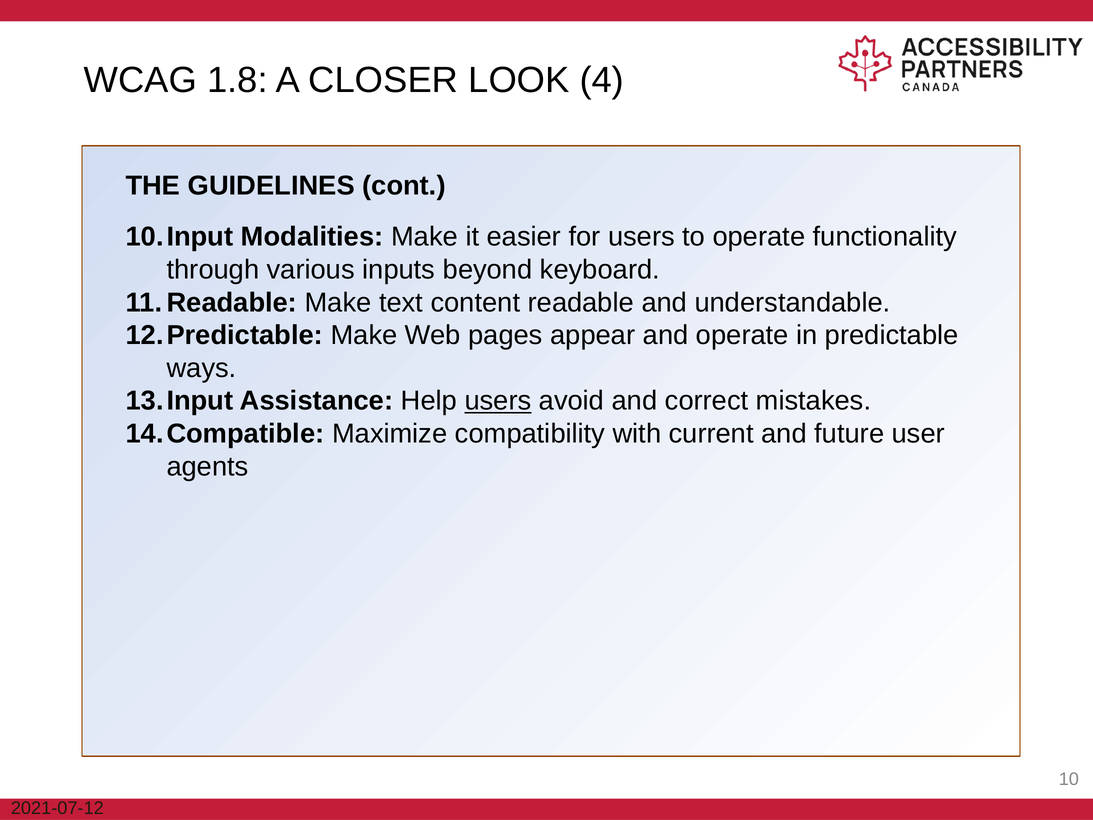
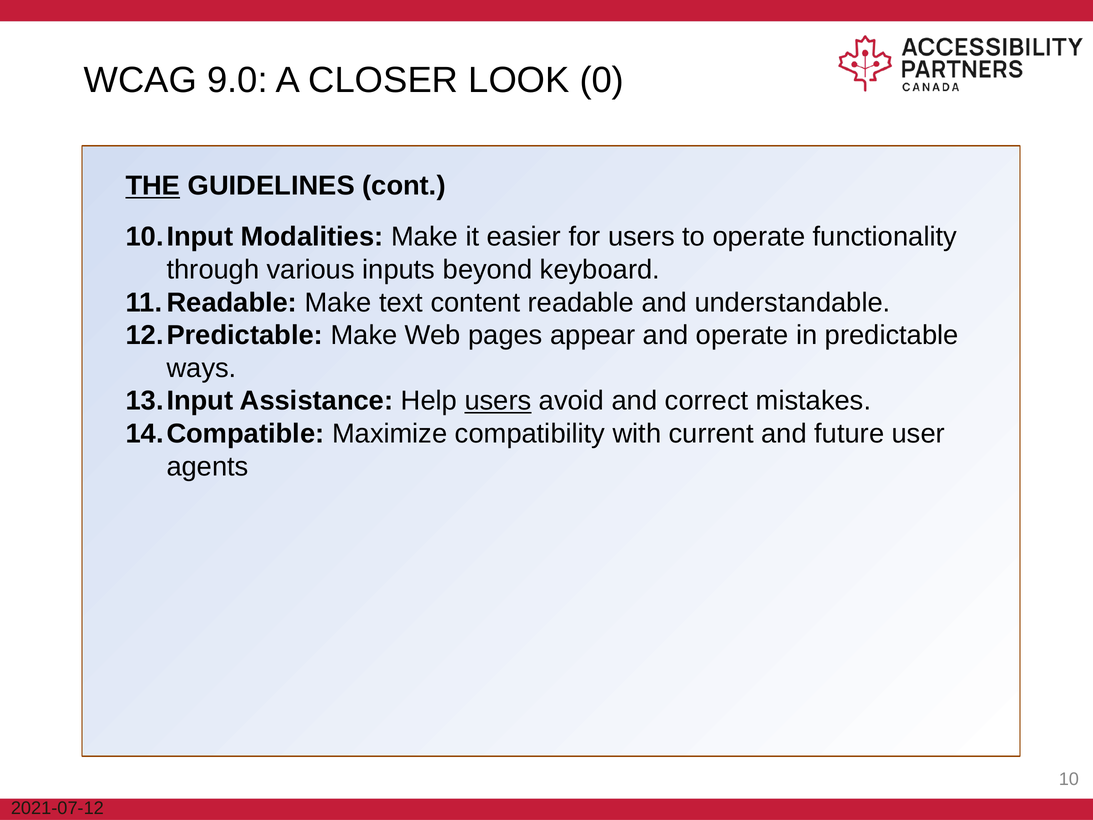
1.8: 1.8 -> 9.0
4: 4 -> 0
THE underline: none -> present
